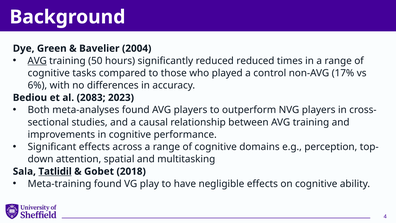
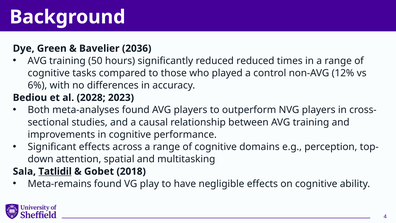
2004: 2004 -> 2036
AVG at (37, 61) underline: present -> none
17%: 17% -> 12%
2083: 2083 -> 2028
Meta-training: Meta-training -> Meta-remains
